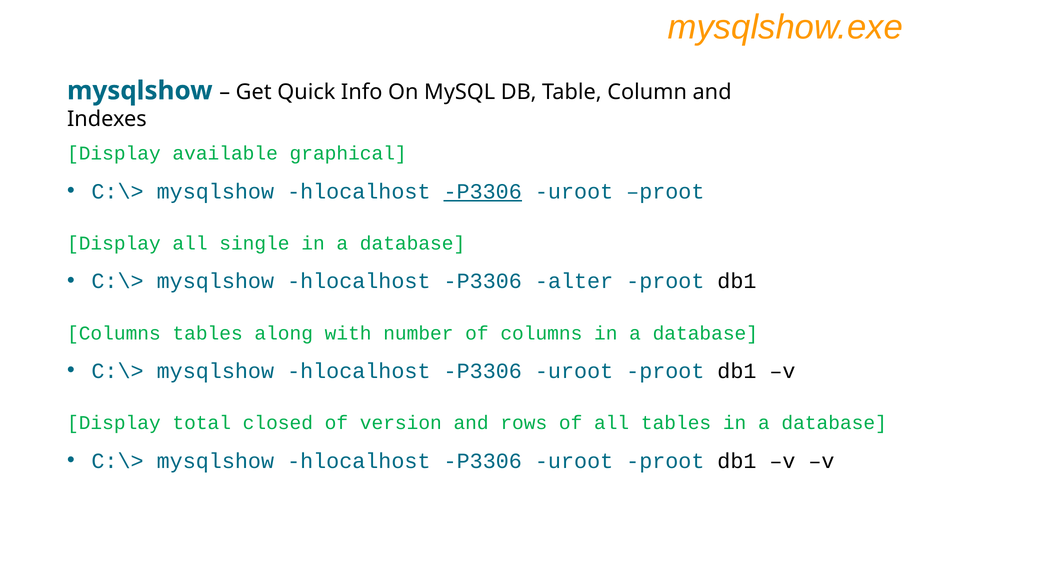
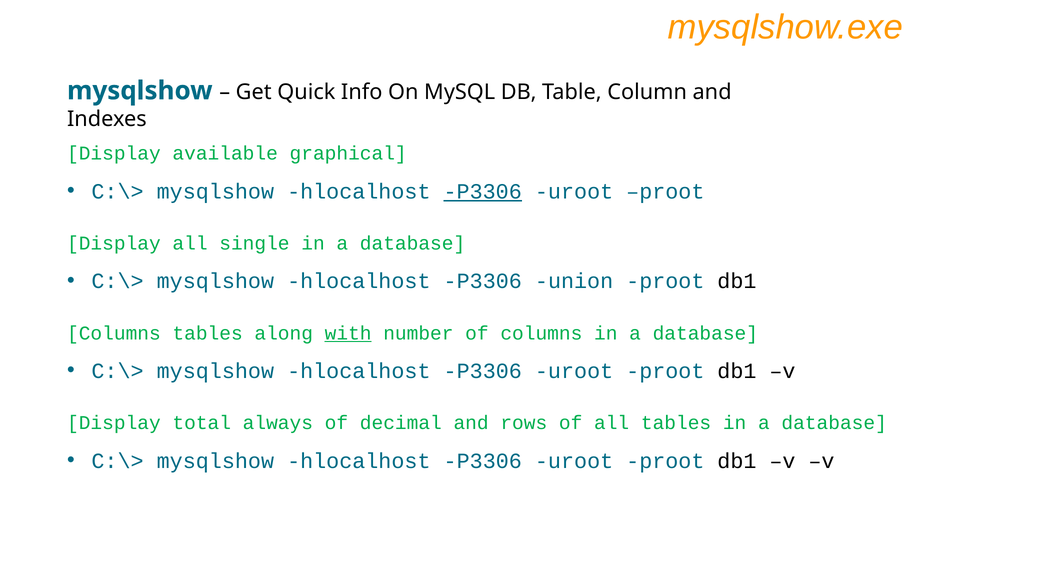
alter: alter -> union
with underline: none -> present
closed: closed -> always
version: version -> decimal
